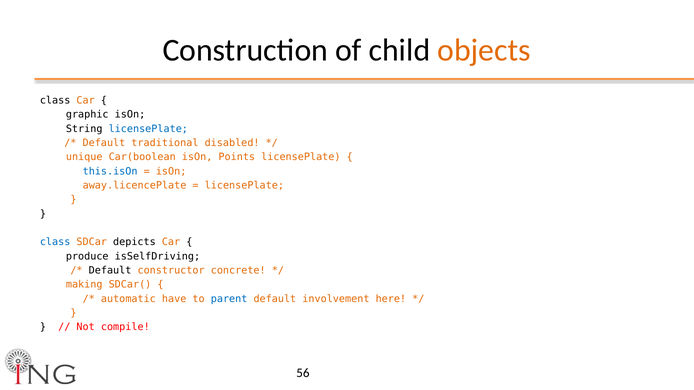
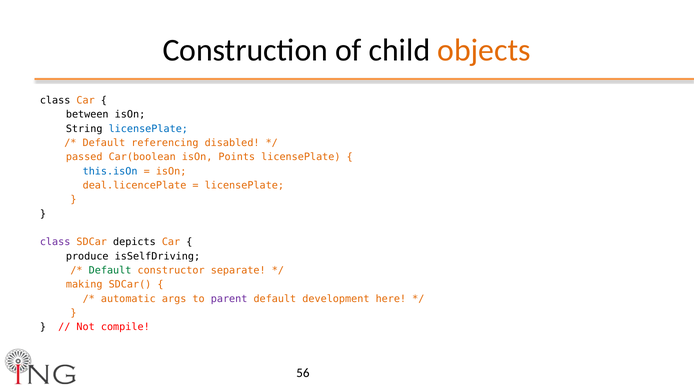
graphic: graphic -> between
traditional: traditional -> referencing
unique: unique -> passed
away.licencePlate: away.licencePlate -> deal.licencePlate
class at (55, 242) colour: blue -> purple
Default at (110, 271) colour: black -> green
concrete: concrete -> separate
have: have -> args
parent colour: blue -> purple
involvement: involvement -> development
